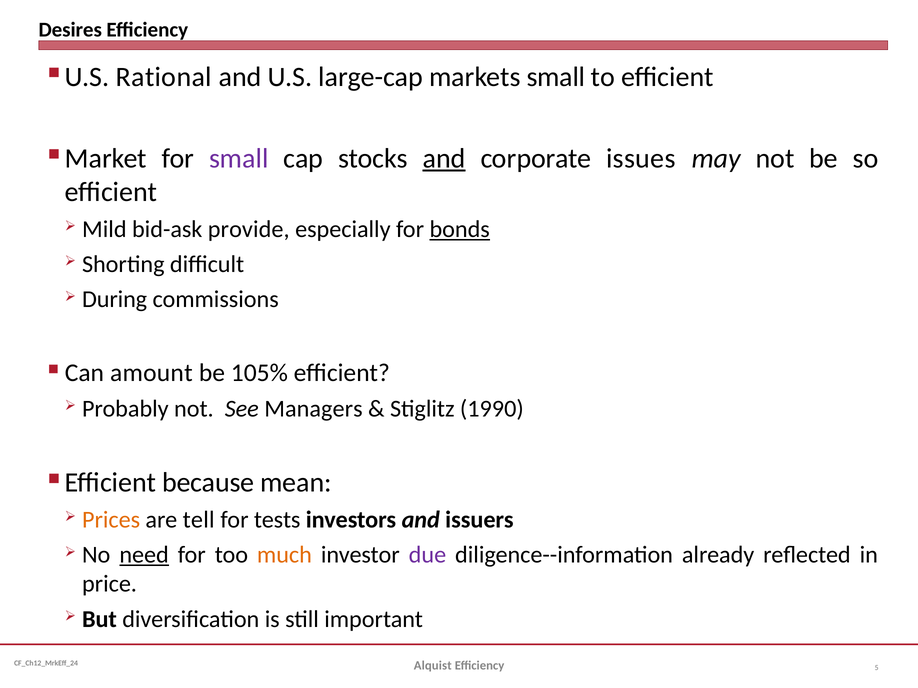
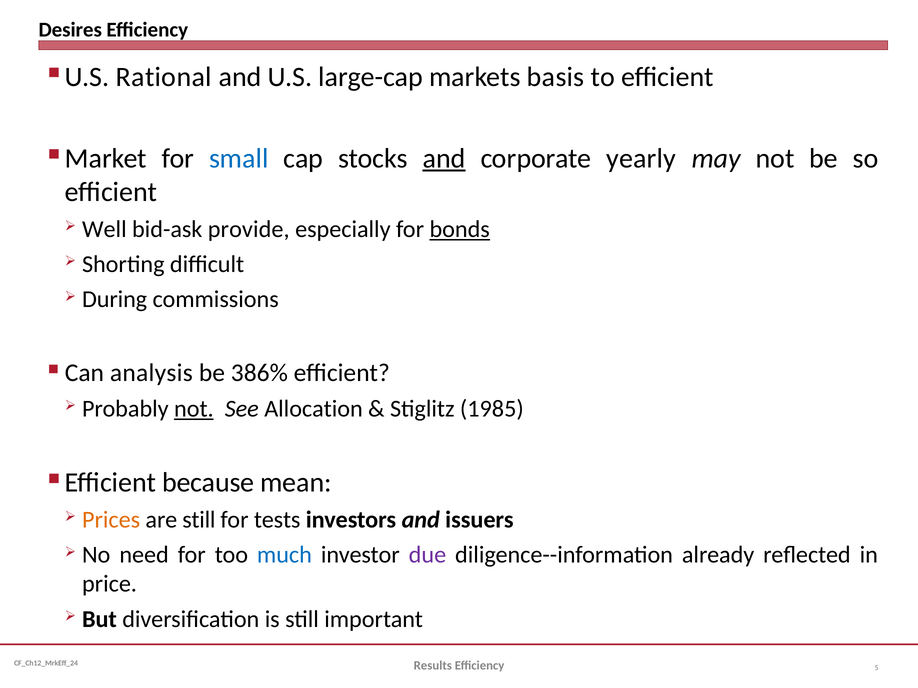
markets small: small -> basis
small at (239, 158) colour: purple -> blue
issues: issues -> yearly
Mild: Mild -> Well
amount: amount -> analysis
105%: 105% -> 386%
not at (194, 409) underline: none -> present
Managers: Managers -> Allocation
1990: 1990 -> 1985
are tell: tell -> still
need underline: present -> none
much colour: orange -> blue
Alquist: Alquist -> Results
